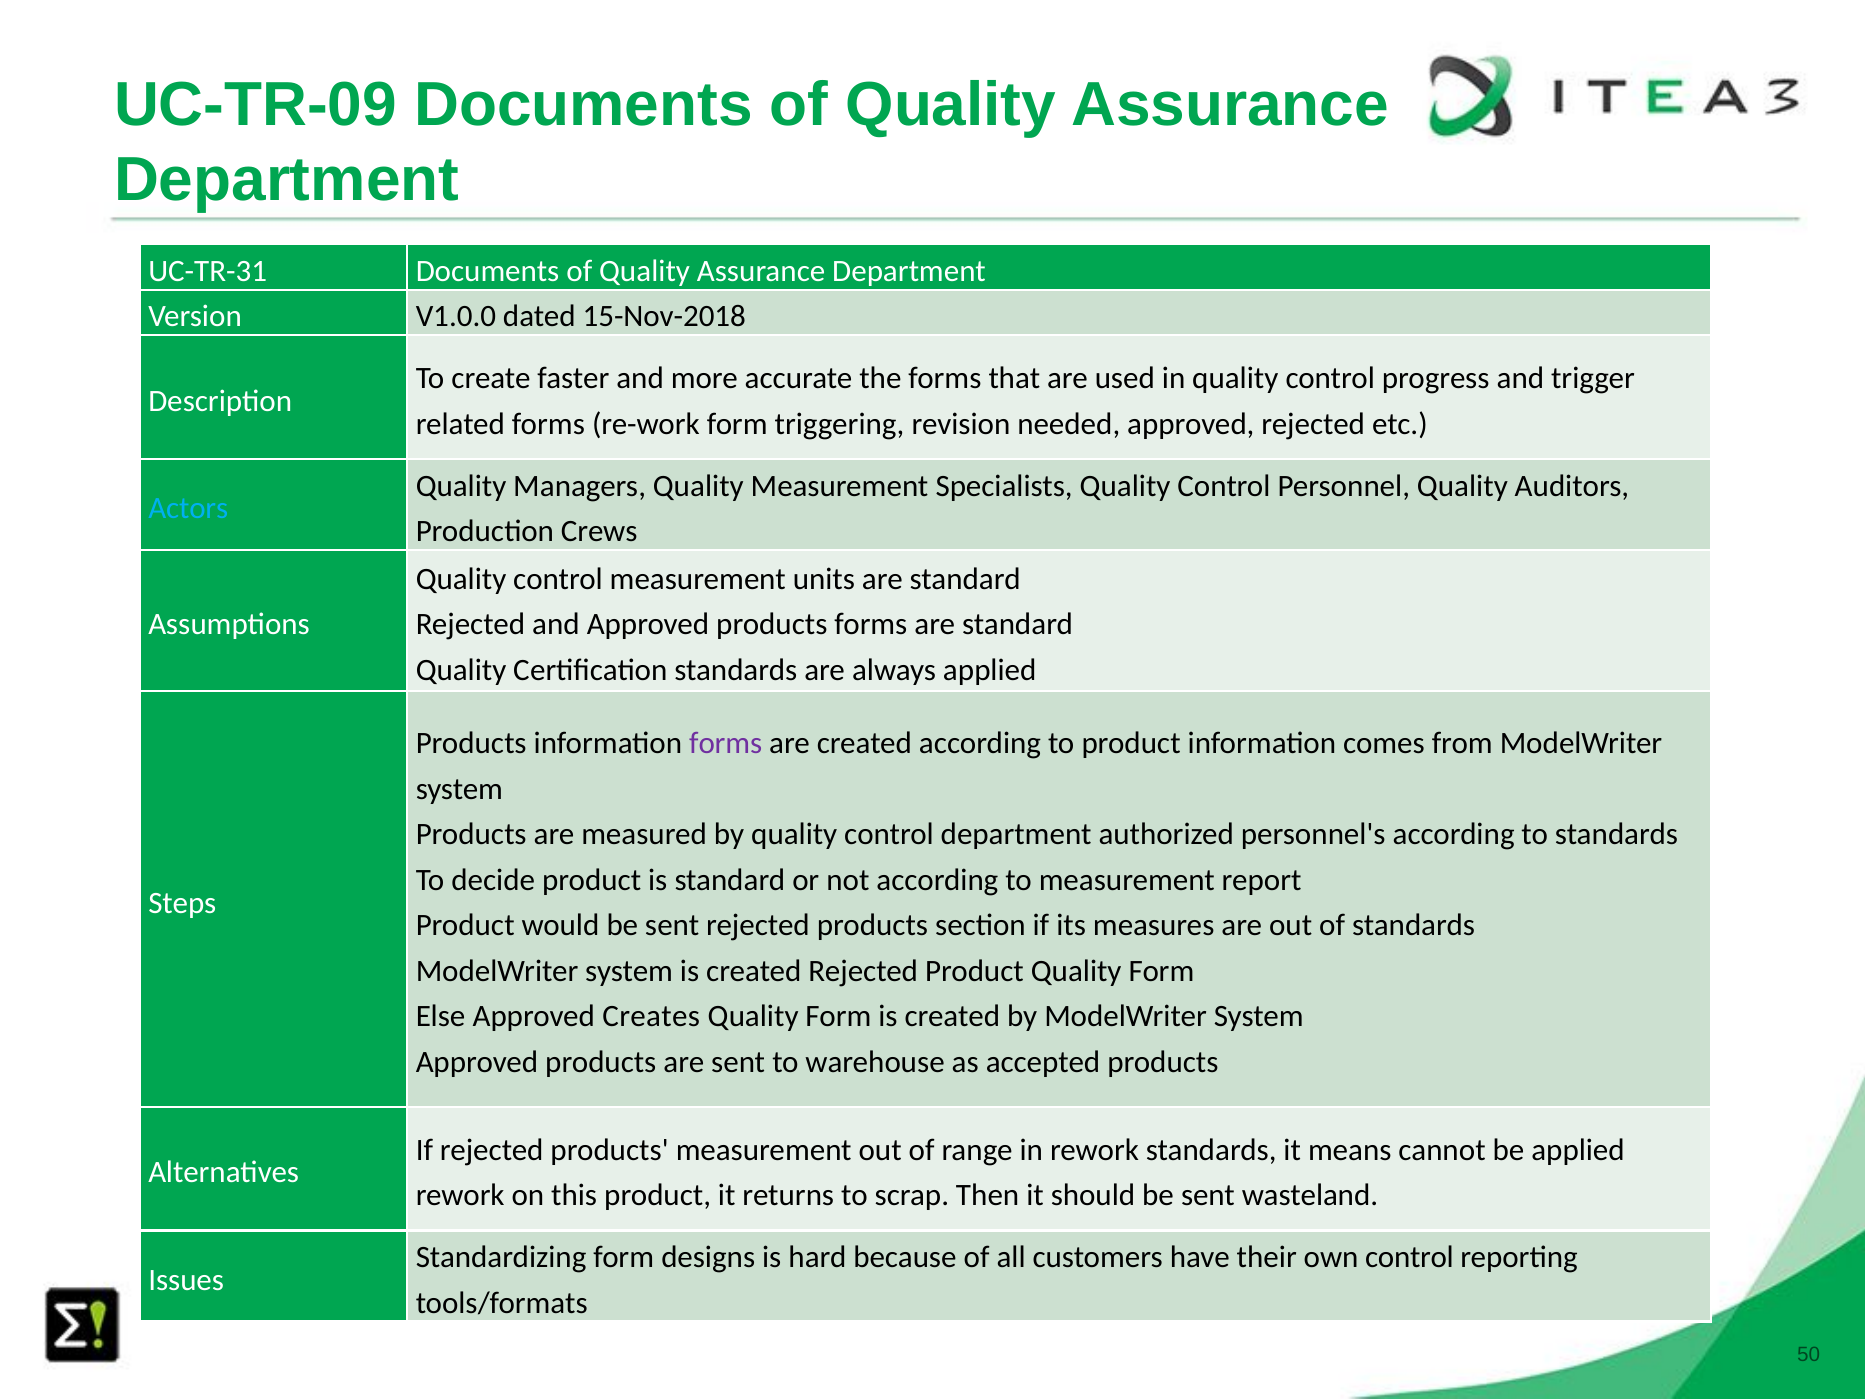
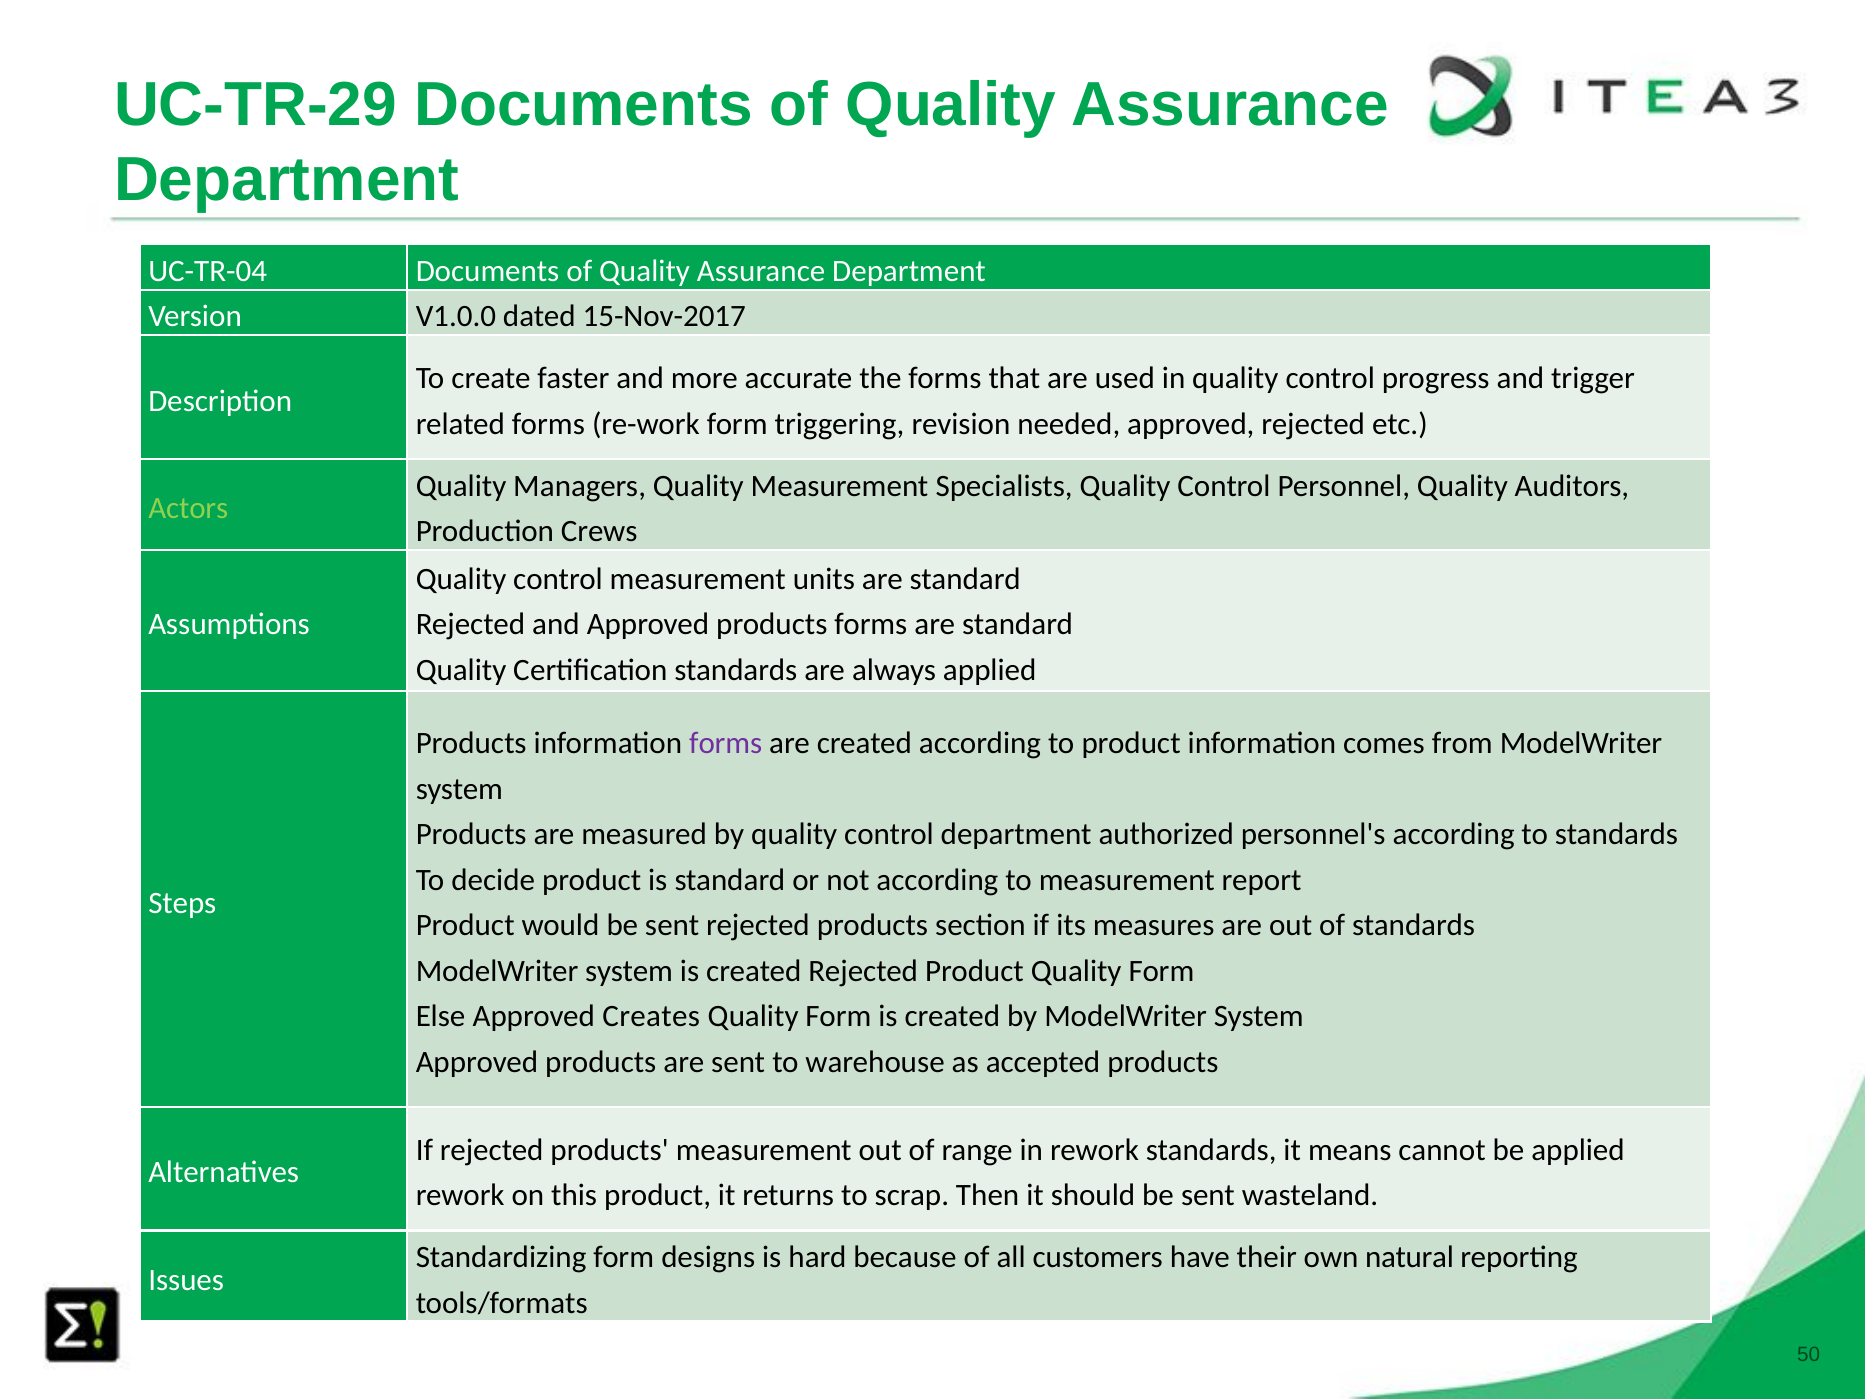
UC-TR-09: UC-TR-09 -> UC-TR-29
UC-TR-31: UC-TR-31 -> UC-TR-04
15-Nov-2018: 15-Nov-2018 -> 15-Nov-2017
Actors colour: light blue -> light green
own control: control -> natural
